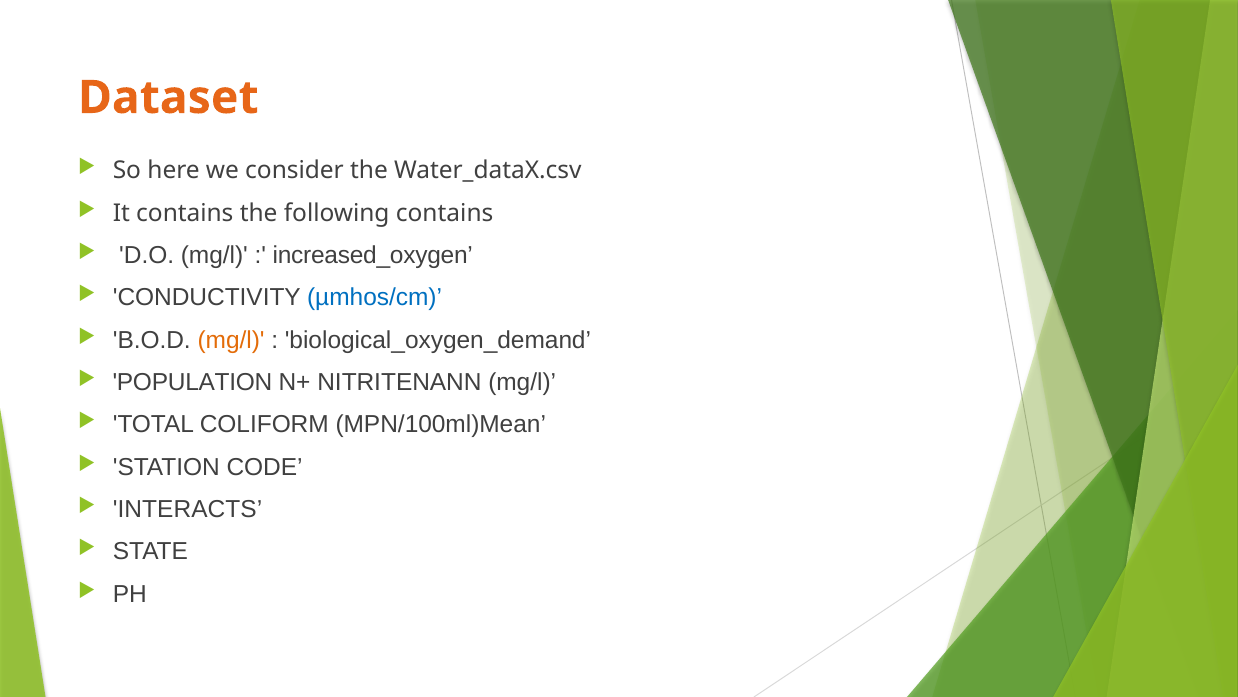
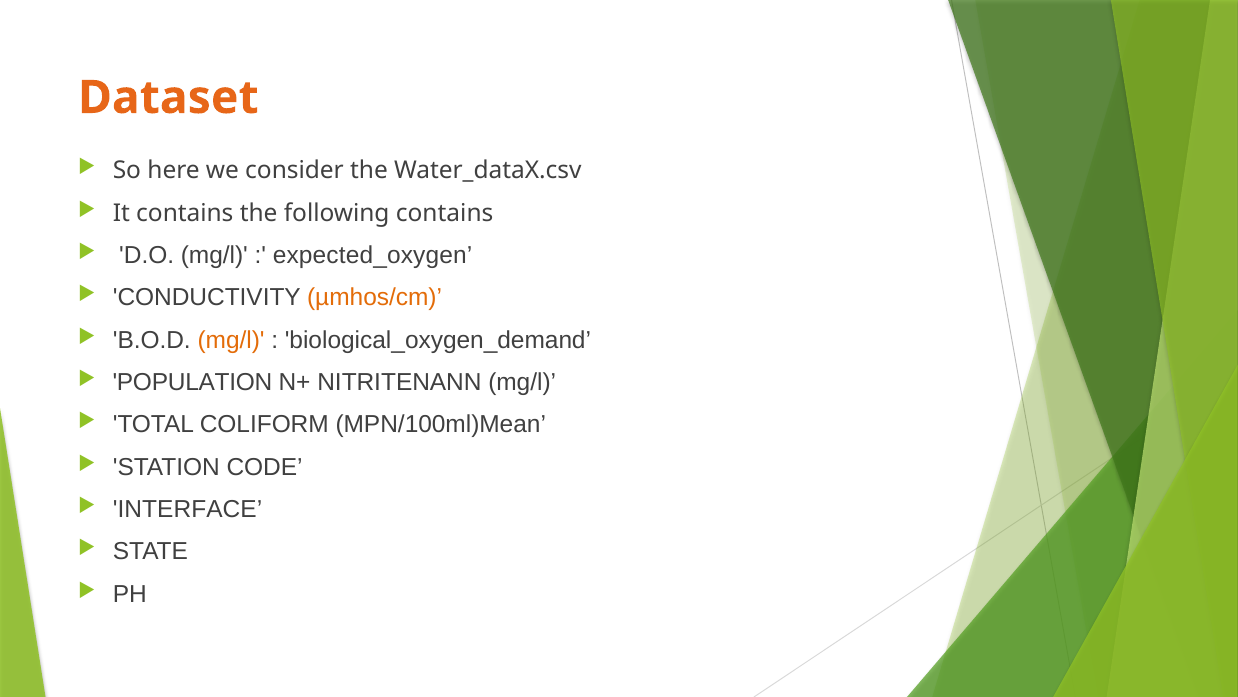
increased_oxygen: increased_oxygen -> expected_oxygen
µmhos/cm colour: blue -> orange
INTERACTS: INTERACTS -> INTERFACE
